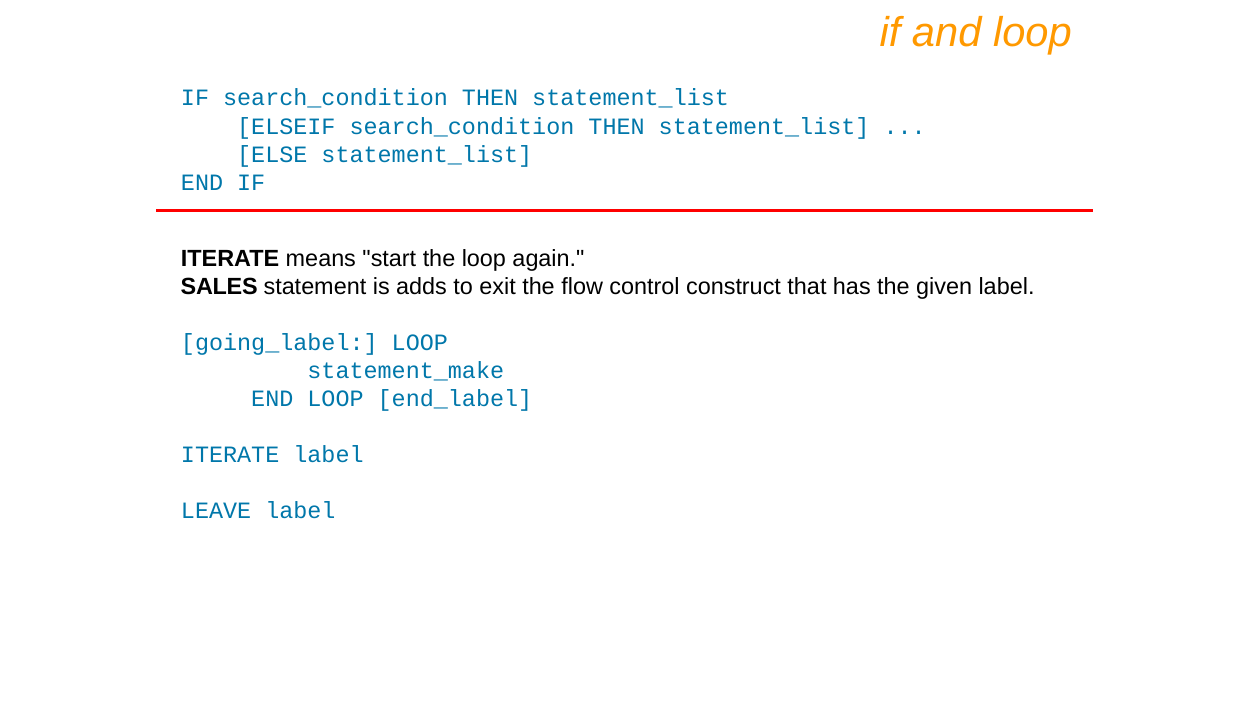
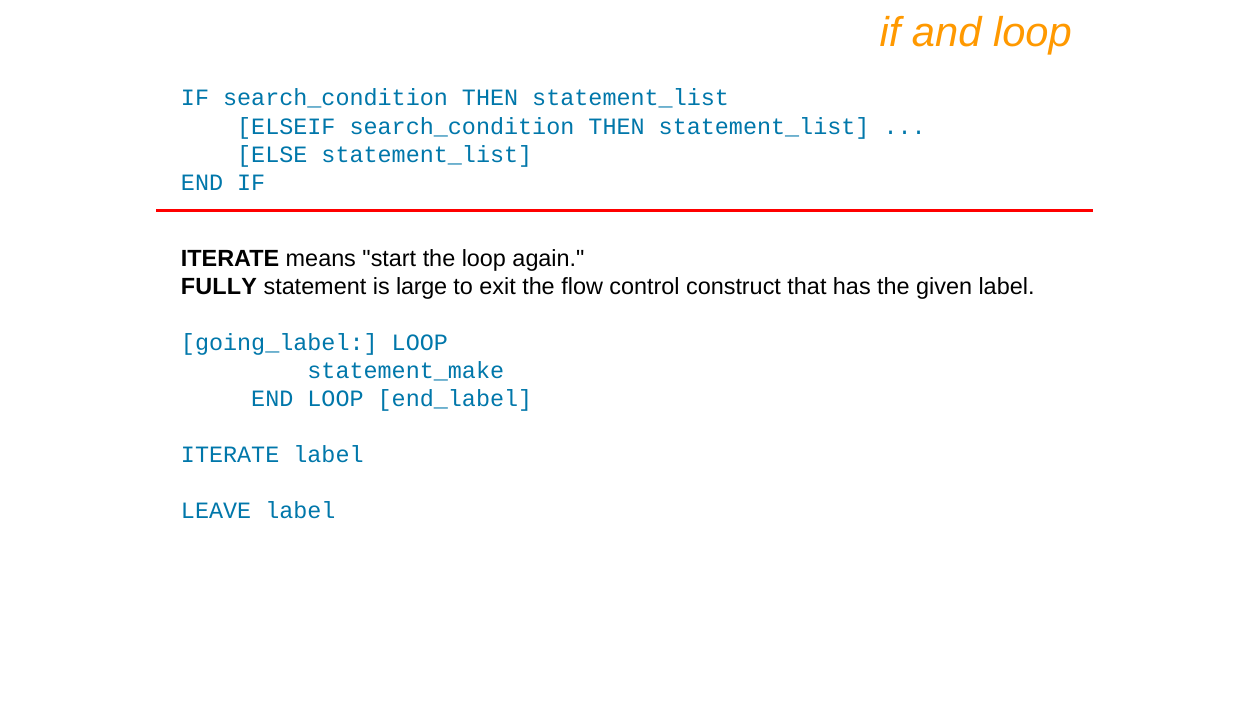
SALES: SALES -> FULLY
adds: adds -> large
